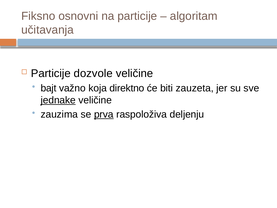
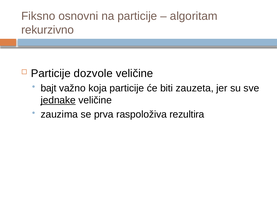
učitavanja: učitavanja -> rekurzivno
koja direktno: direktno -> particije
prva underline: present -> none
deljenju: deljenju -> rezultira
